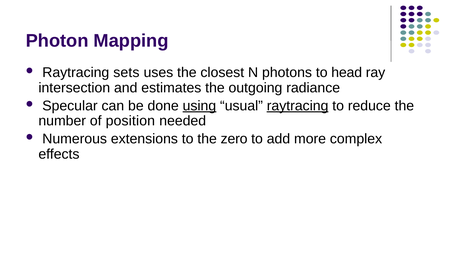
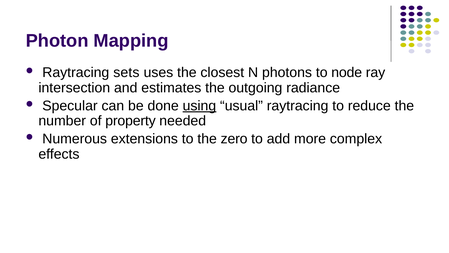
head: head -> node
raytracing at (298, 106) underline: present -> none
position: position -> property
